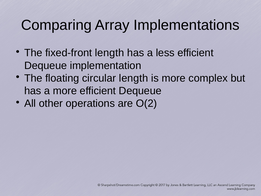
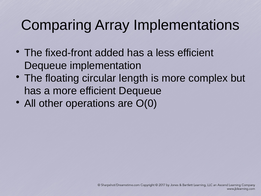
fixed-front length: length -> added
O(2: O(2 -> O(0
